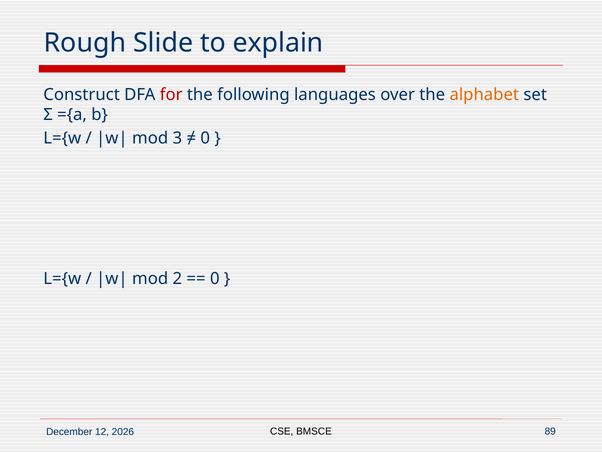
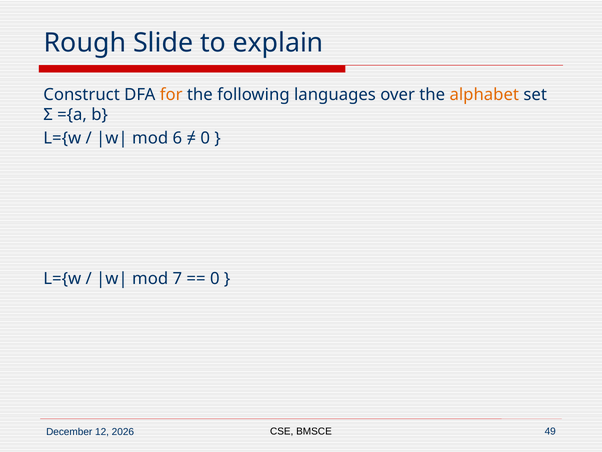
for colour: red -> orange
3: 3 -> 6
2: 2 -> 7
89: 89 -> 49
